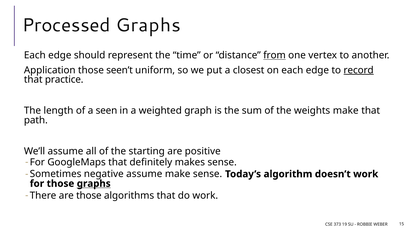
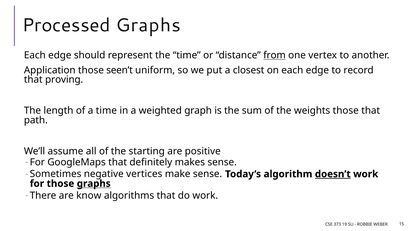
record underline: present -> none
practice: practice -> proving
a seen: seen -> time
weights make: make -> those
negative assume: assume -> vertices
doesn’t underline: none -> present
are those: those -> know
